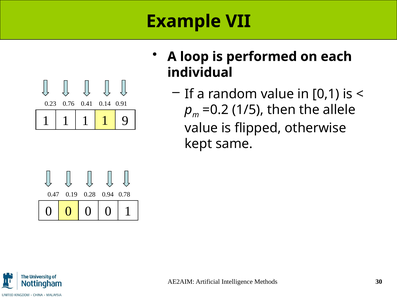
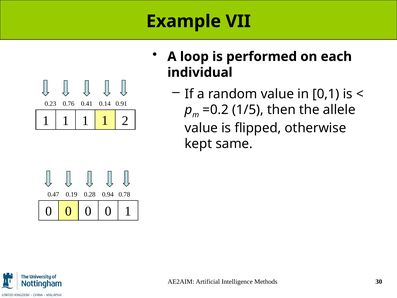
9: 9 -> 2
